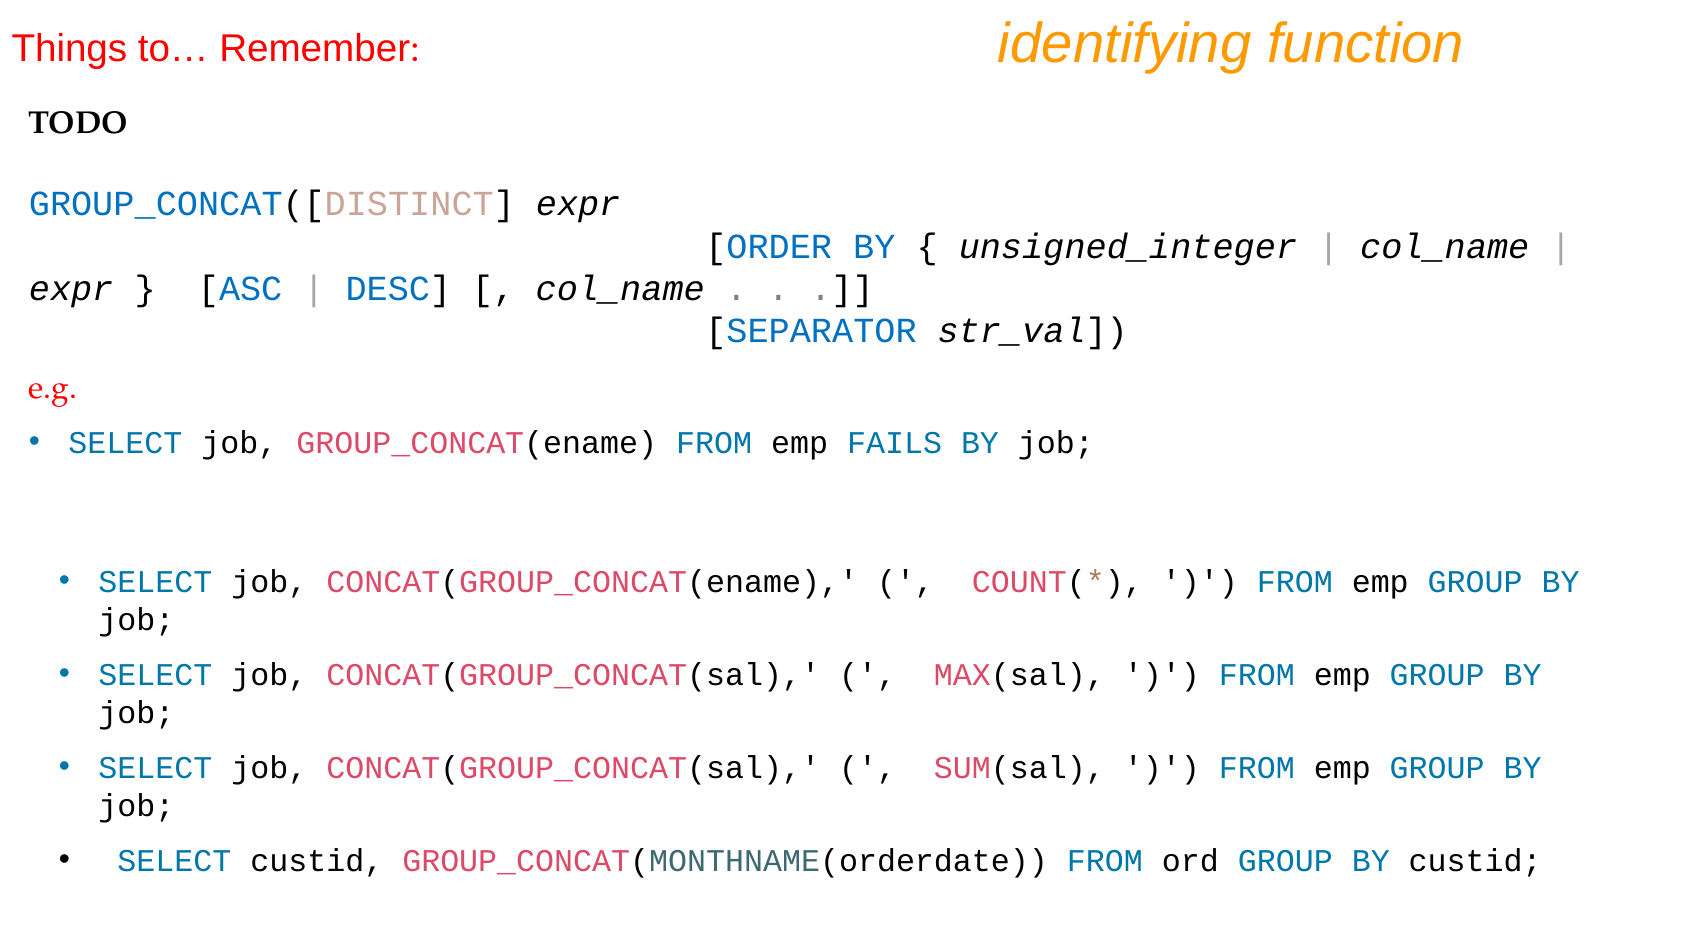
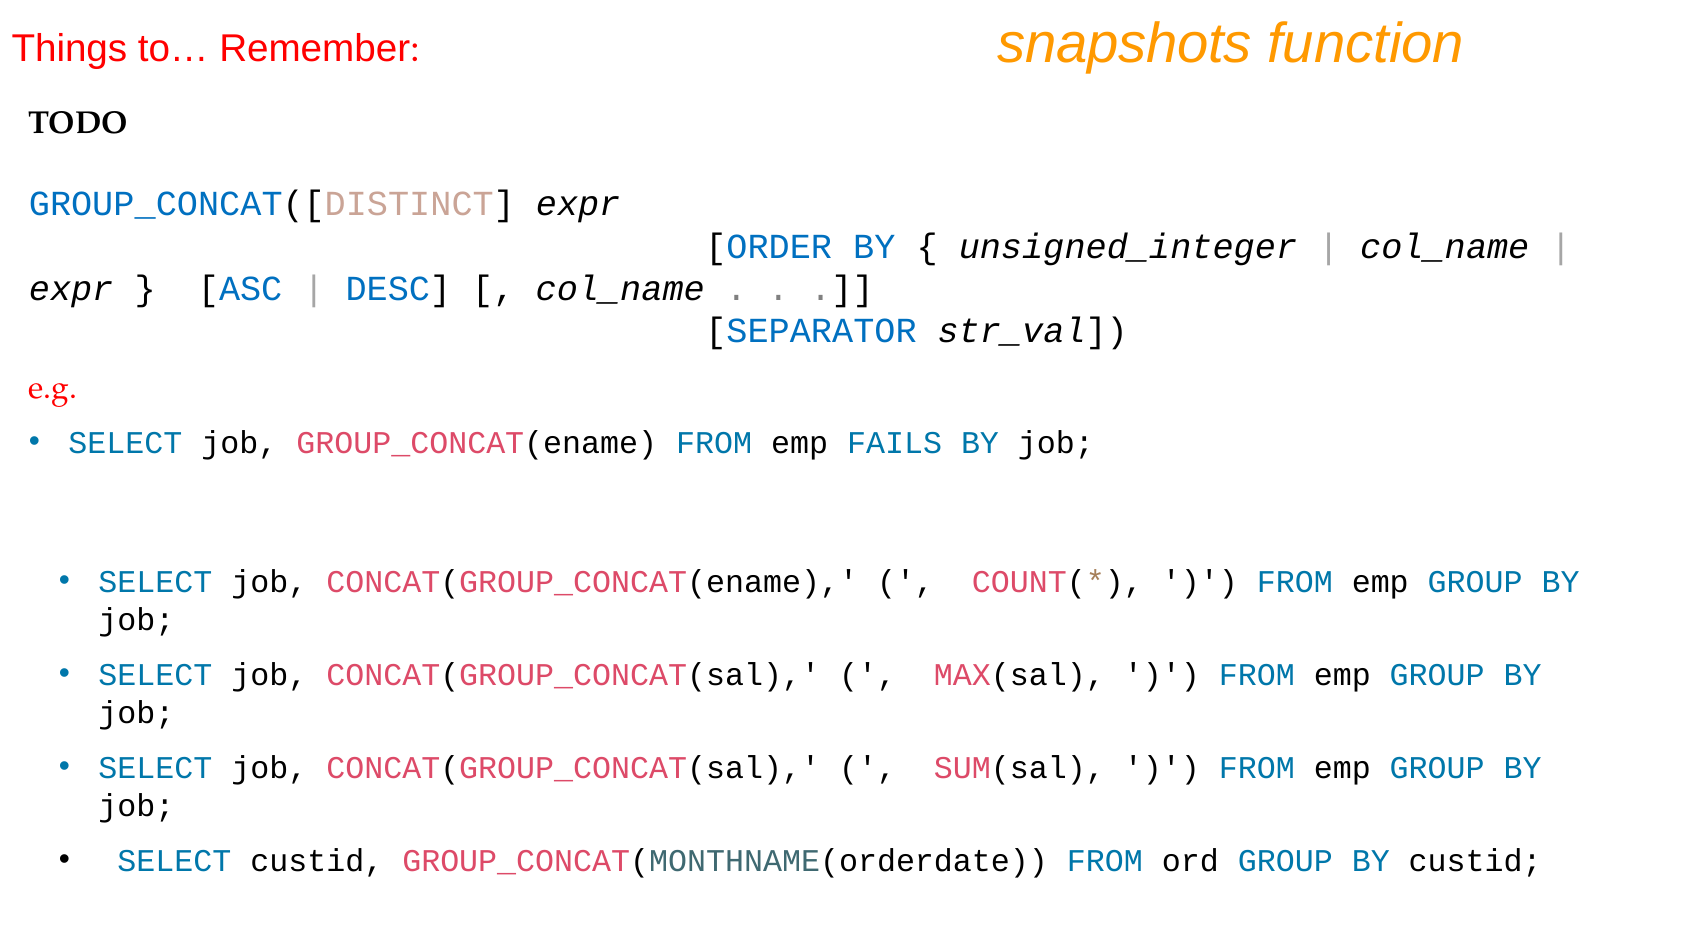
identifying: identifying -> snapshots
